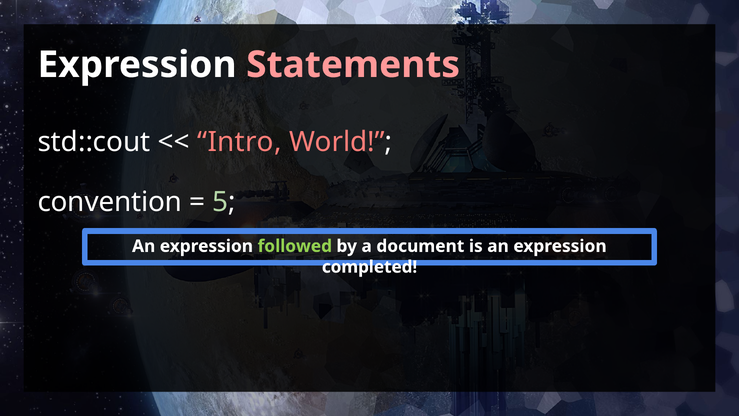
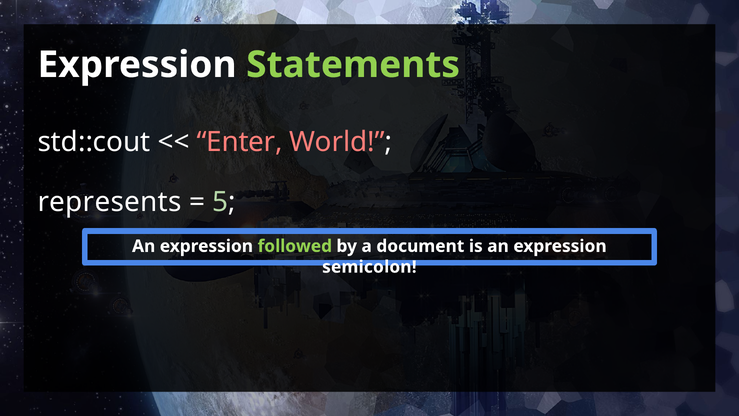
Statements colour: pink -> light green
Intro: Intro -> Enter
convention: convention -> represents
completed: completed -> semicolon
